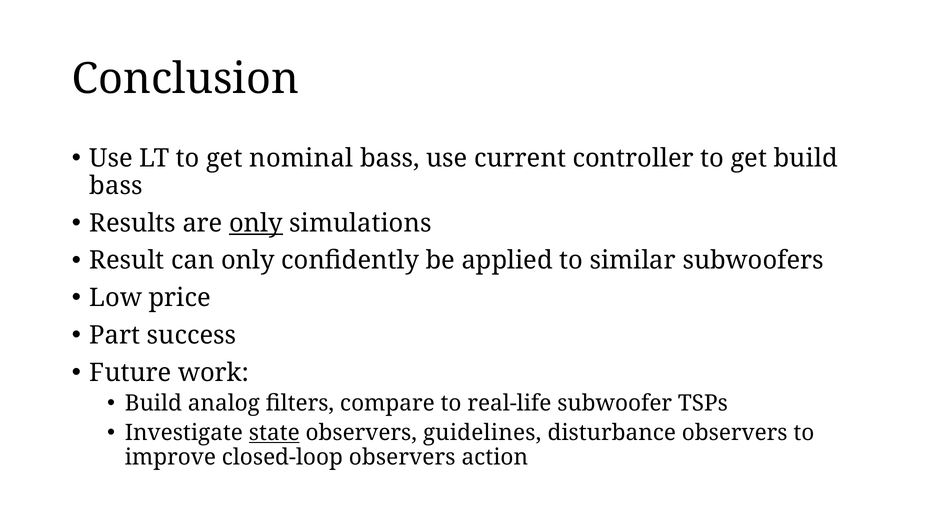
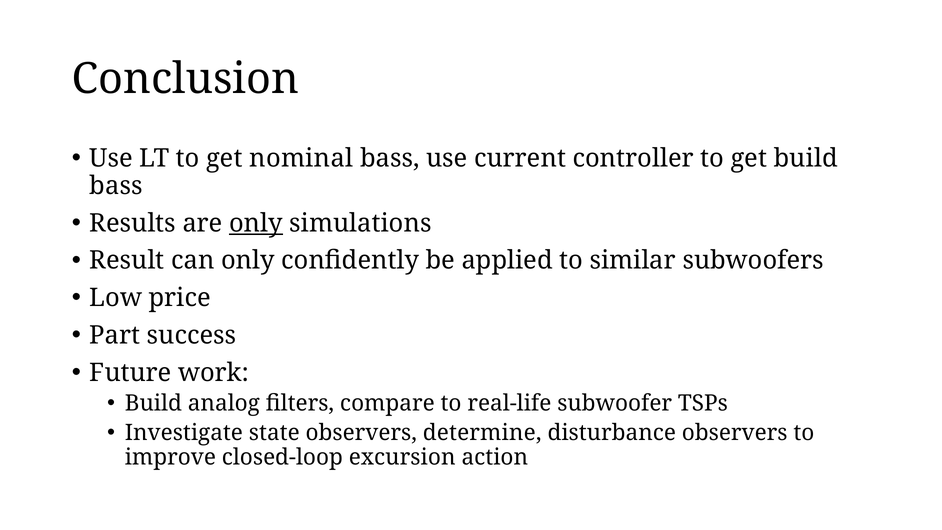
state underline: present -> none
guidelines: guidelines -> determine
closed-loop observers: observers -> excursion
